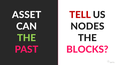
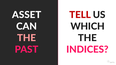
NODES: NODES -> WHICH
THE at (27, 38) colour: light green -> pink
BLOCKS: BLOCKS -> INDICES
